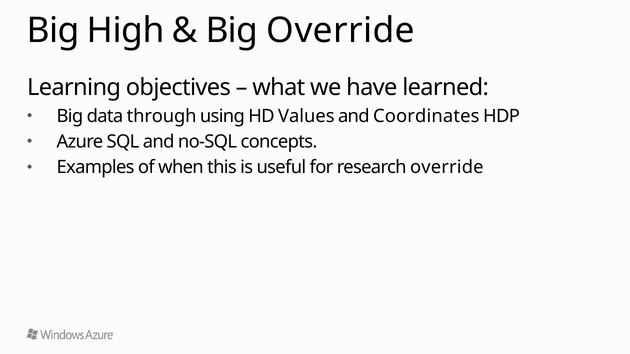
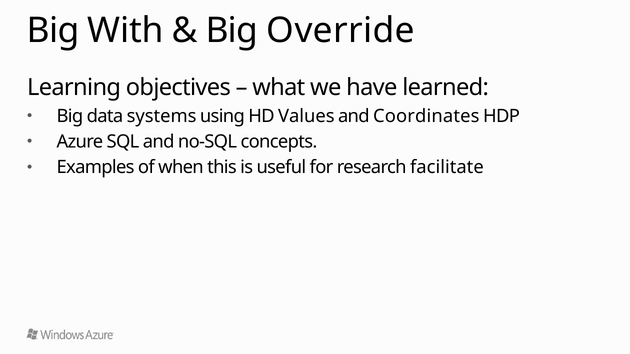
High: High -> With
through: through -> systems
research override: override -> facilitate
